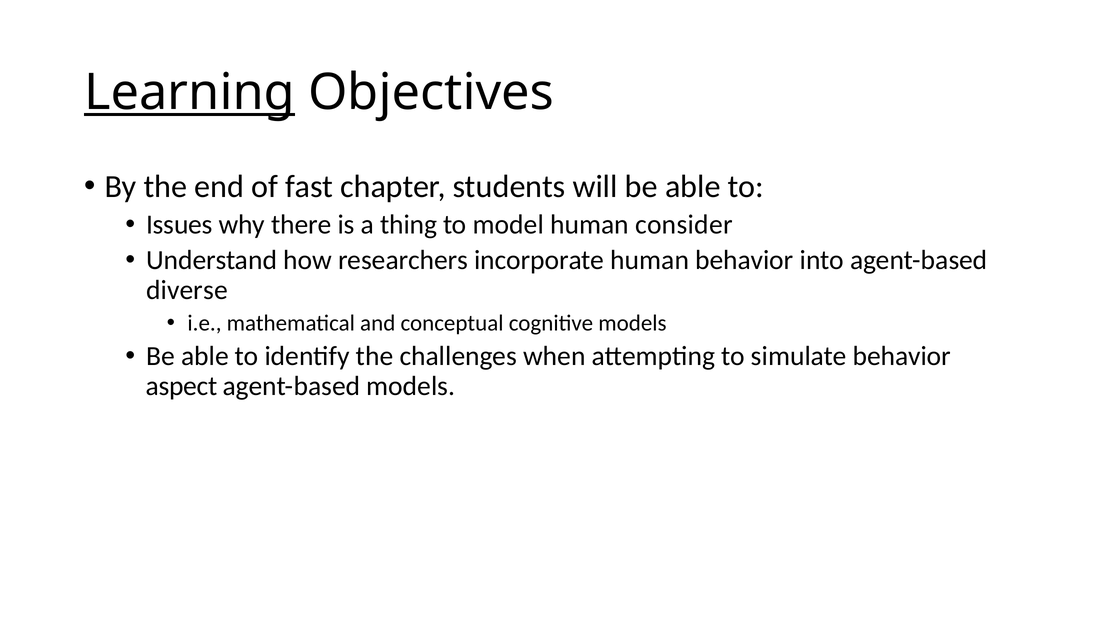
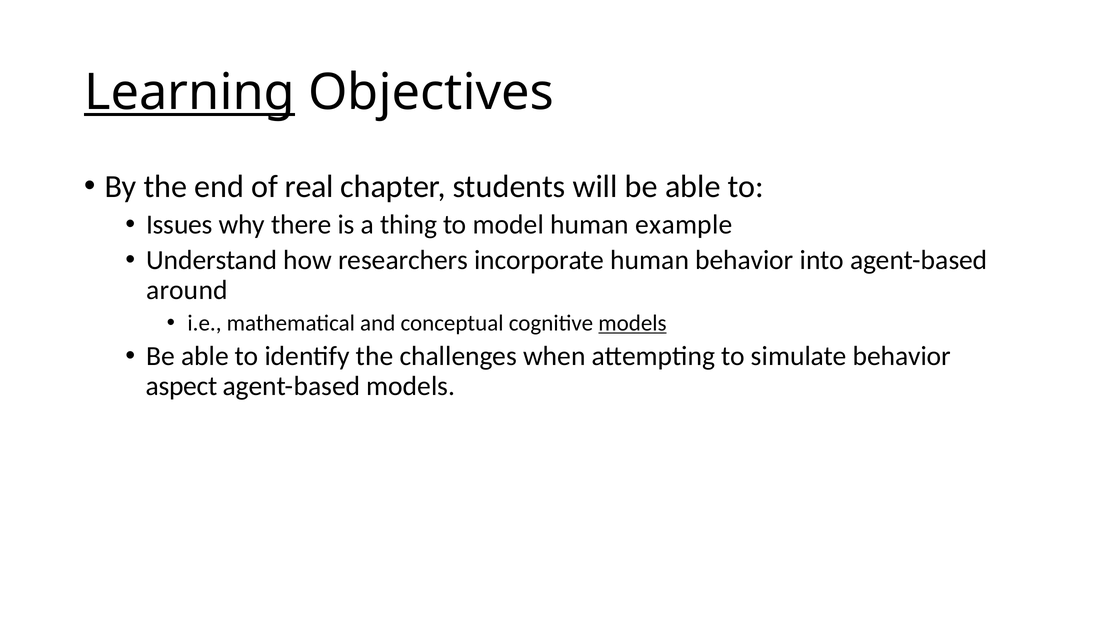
fast: fast -> real
consider: consider -> example
diverse: diverse -> around
models at (632, 323) underline: none -> present
